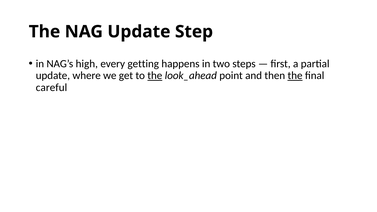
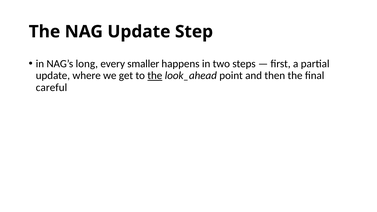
high: high -> long
getting: getting -> smaller
the at (295, 76) underline: present -> none
